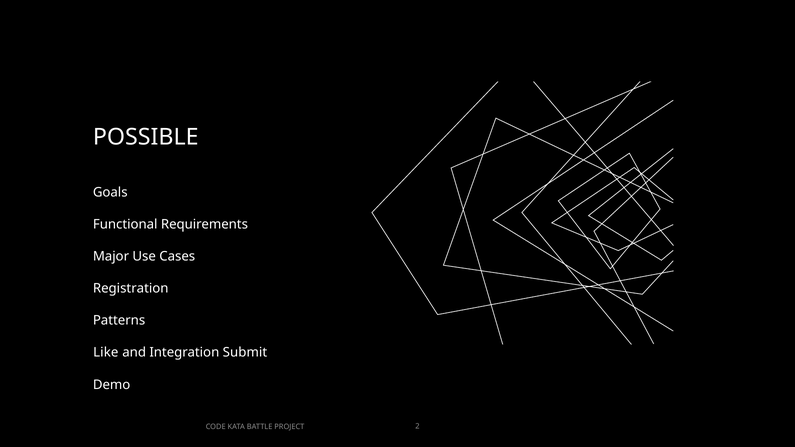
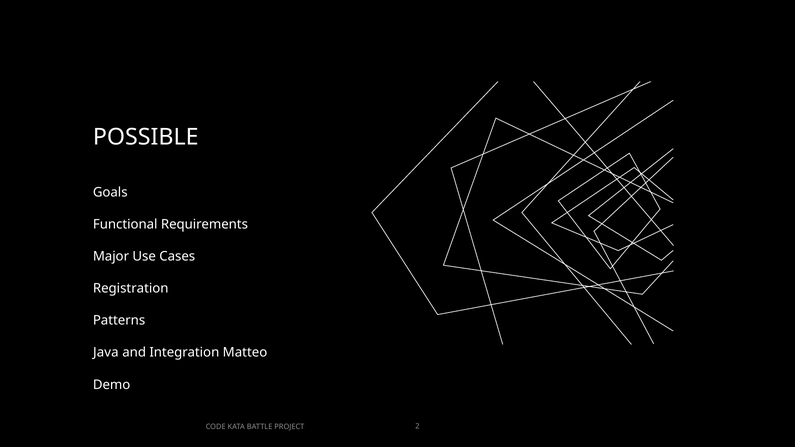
Like: Like -> Java
Submit: Submit -> Matteo
